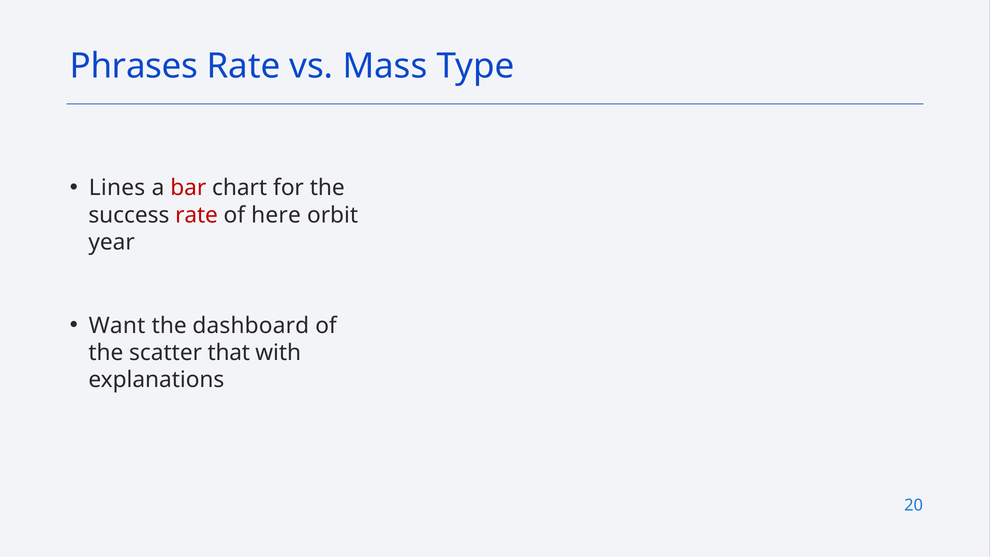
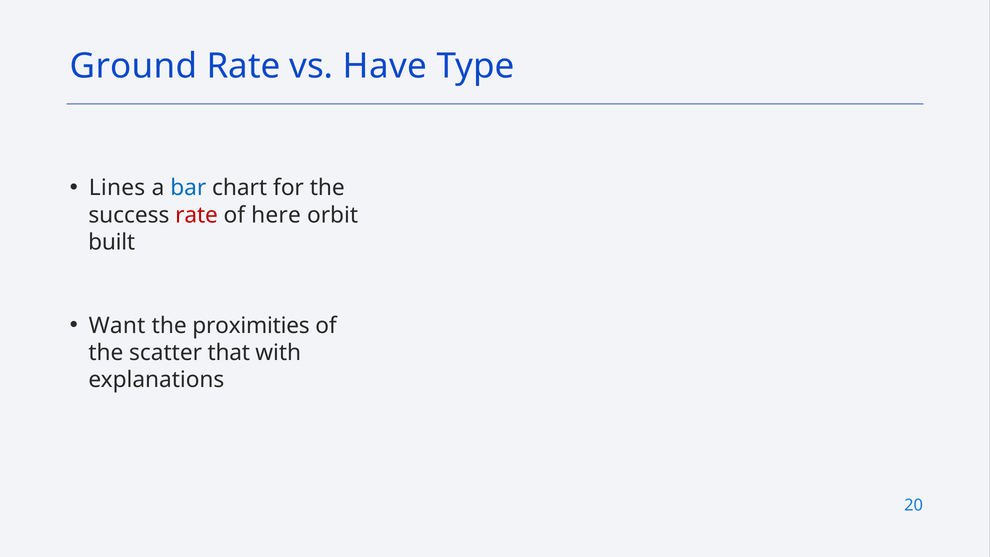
Phrases: Phrases -> Ground
Mass: Mass -> Have
bar colour: red -> blue
year: year -> built
dashboard: dashboard -> proximities
